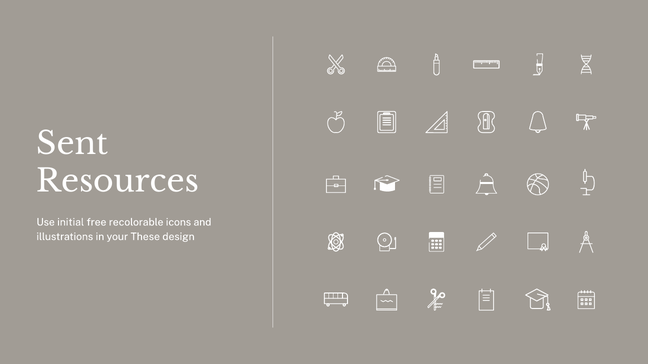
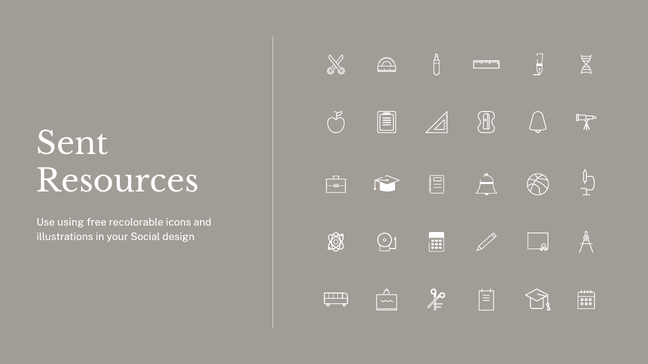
initial: initial -> using
These: These -> Social
